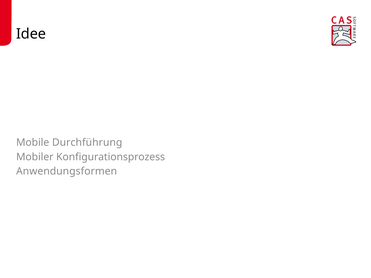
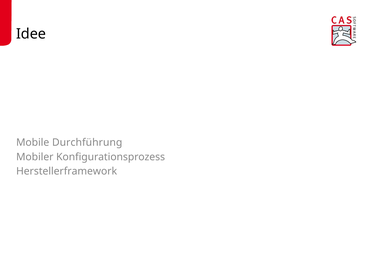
Anwendungsformen: Anwendungsformen -> Herstellerframework
